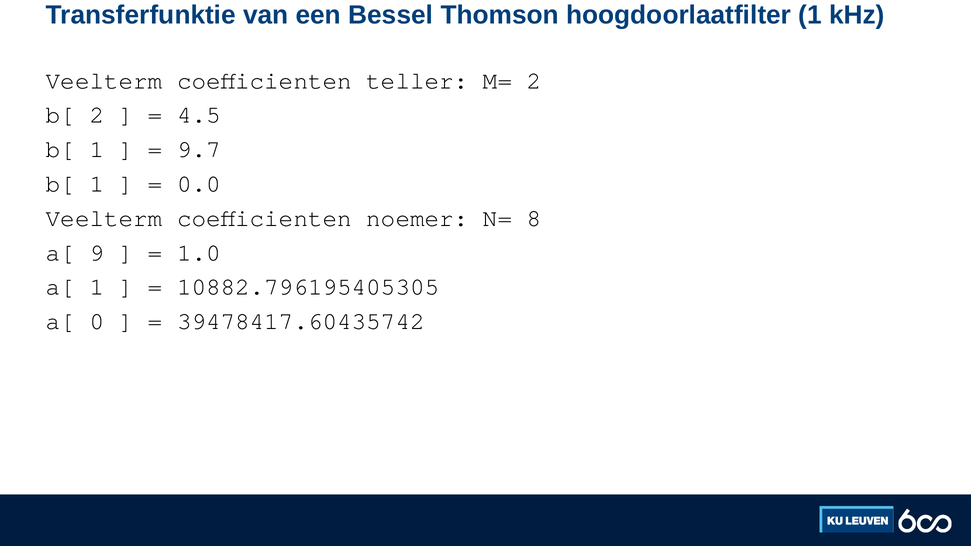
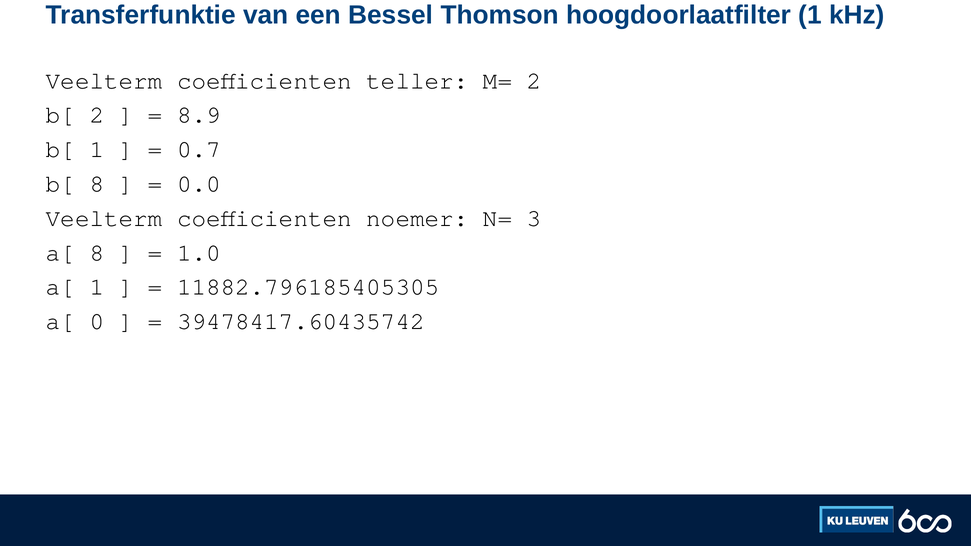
4.5: 4.5 -> 8.9
9.7: 9.7 -> 0.7
1 at (97, 184): 1 -> 8
8: 8 -> 3
a[ 9: 9 -> 8
10882.796195405305: 10882.796195405305 -> 11882.796185405305
